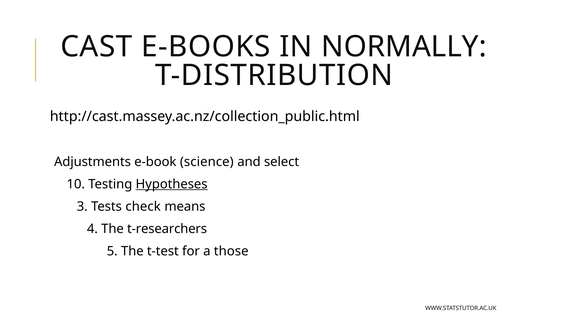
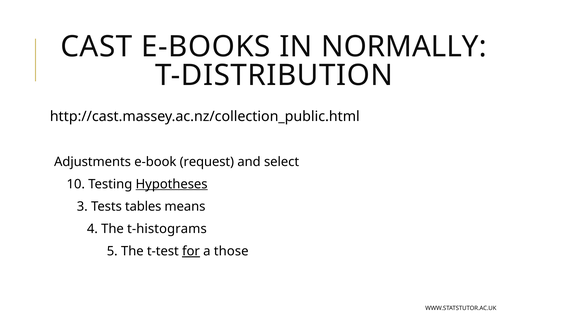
science: science -> request
check: check -> tables
t-researchers: t-researchers -> t-histograms
for underline: none -> present
